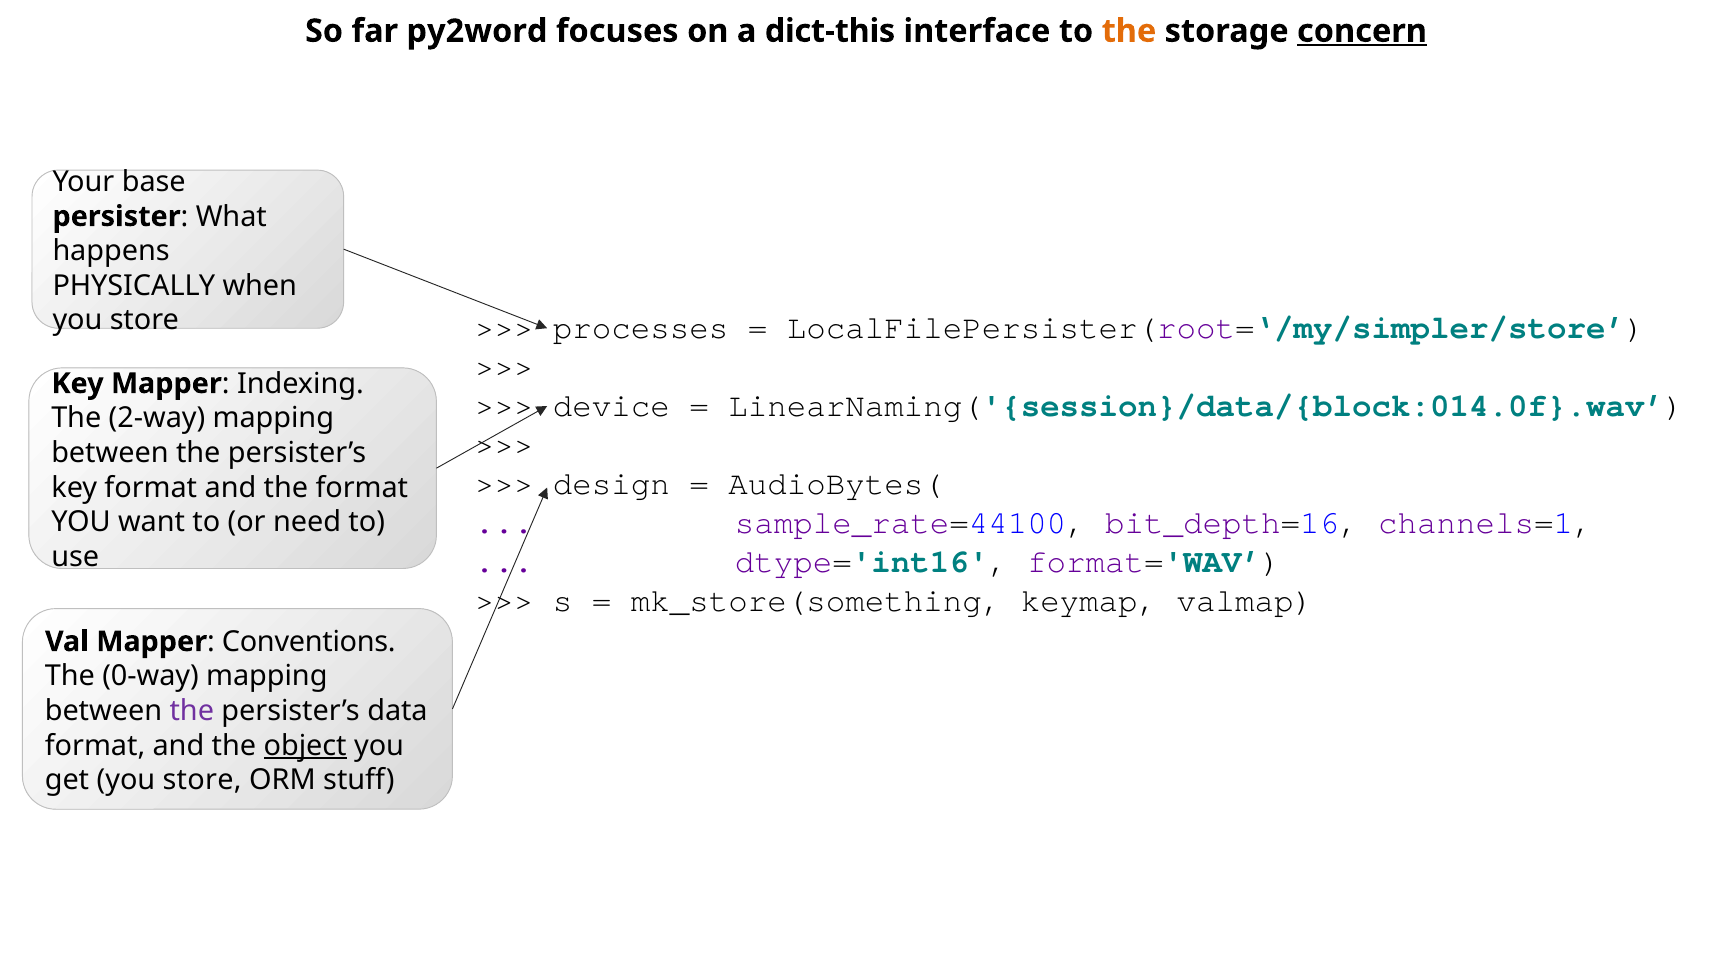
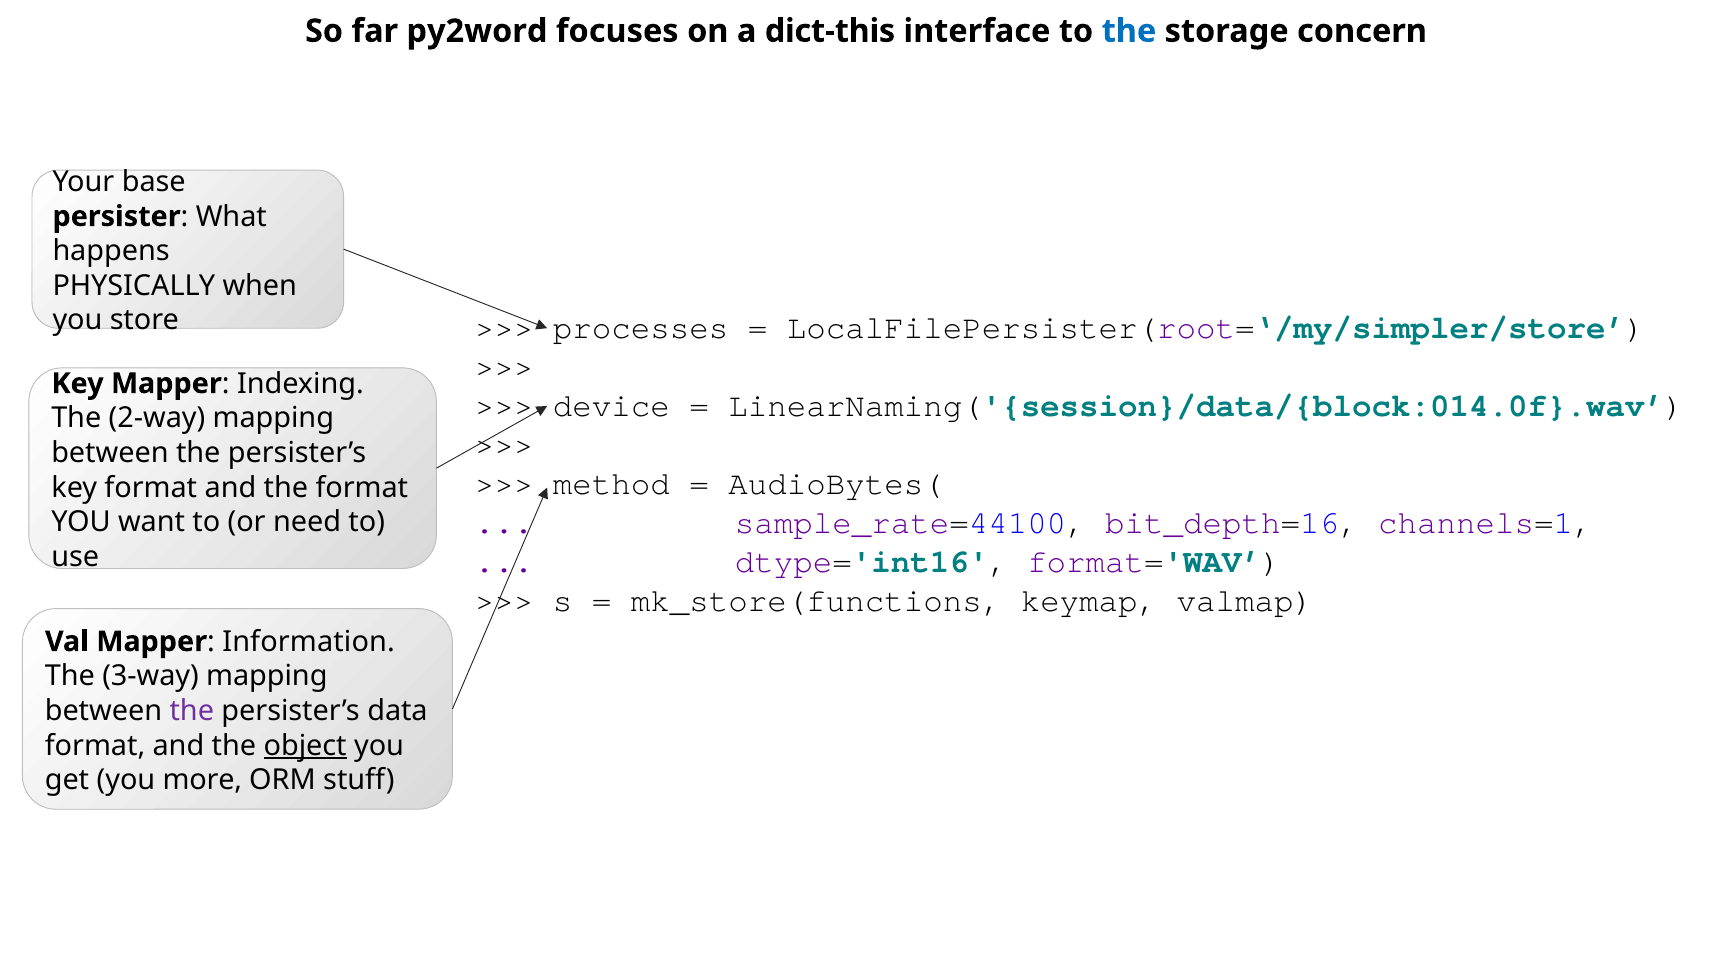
the at (1129, 31) colour: orange -> blue
concern underline: present -> none
design: design -> method
mk_store(something: mk_store(something -> mk_store(functions
Conventions: Conventions -> Information
0-way: 0-way -> 3-way
get you store: store -> more
